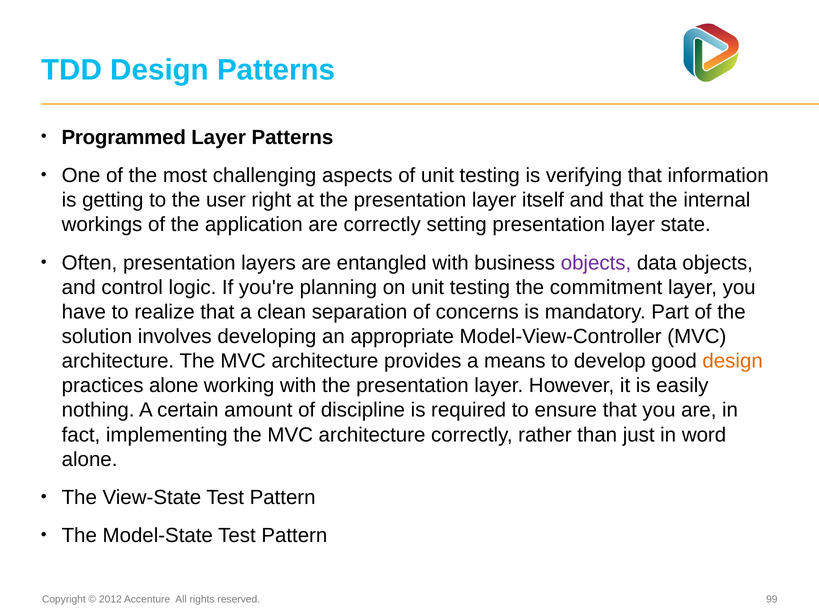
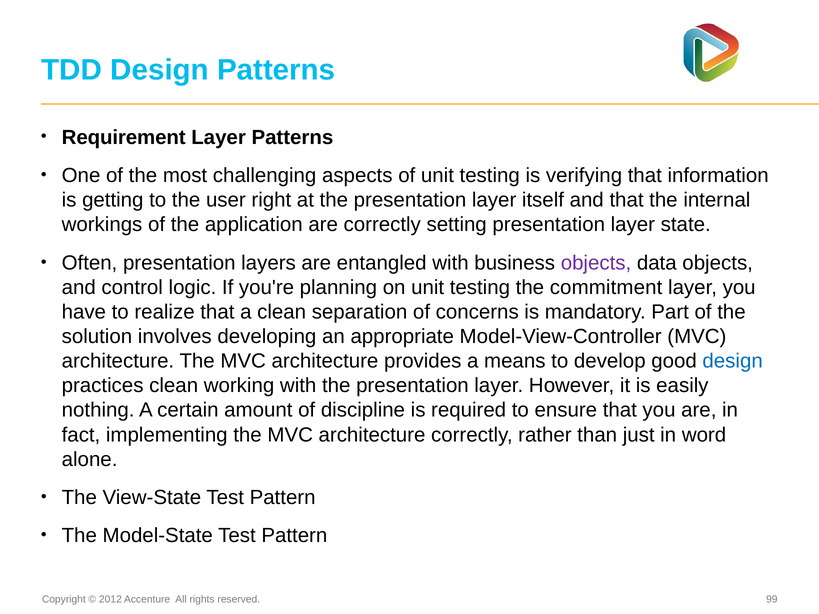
Programmed: Programmed -> Requirement
design at (733, 361) colour: orange -> blue
practices alone: alone -> clean
